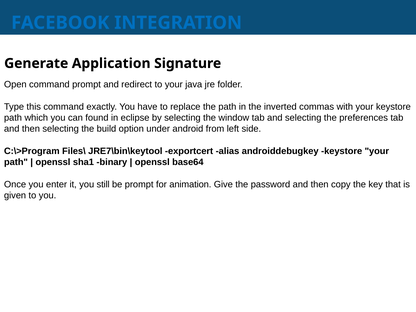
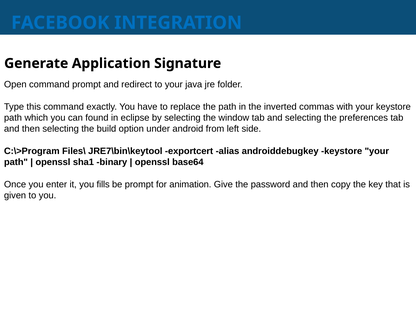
still: still -> fills
